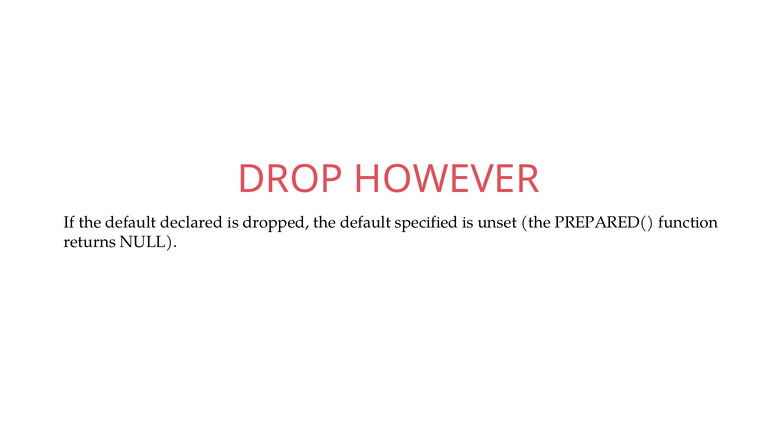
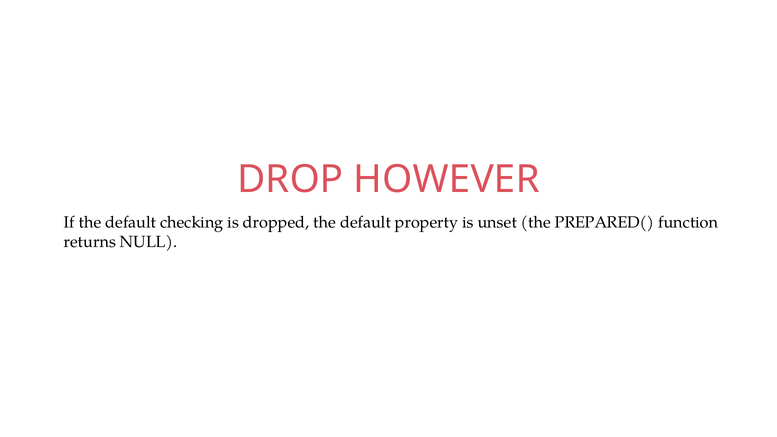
declared: declared -> checking
specified: specified -> property
